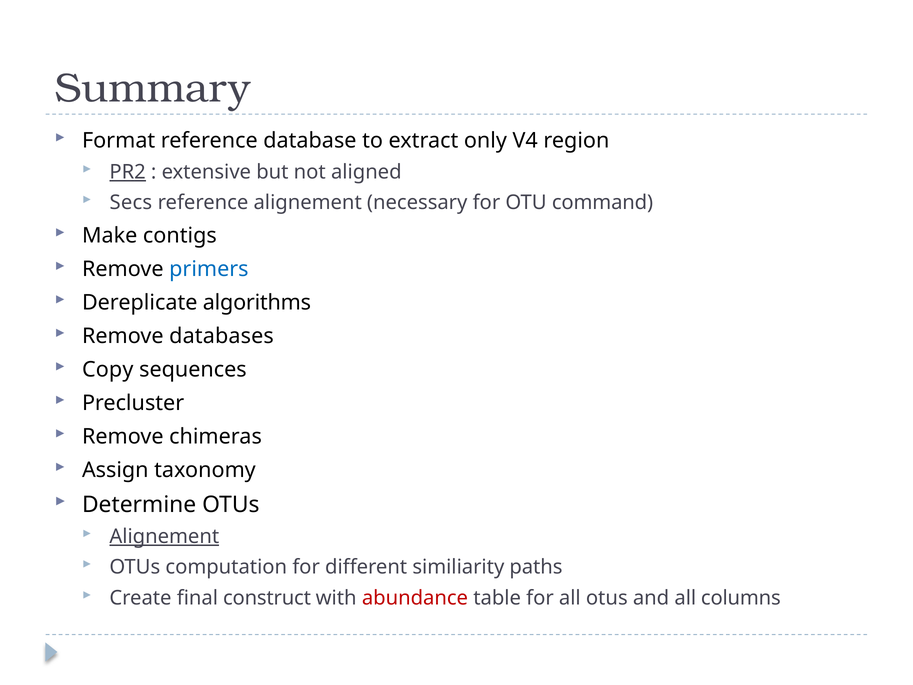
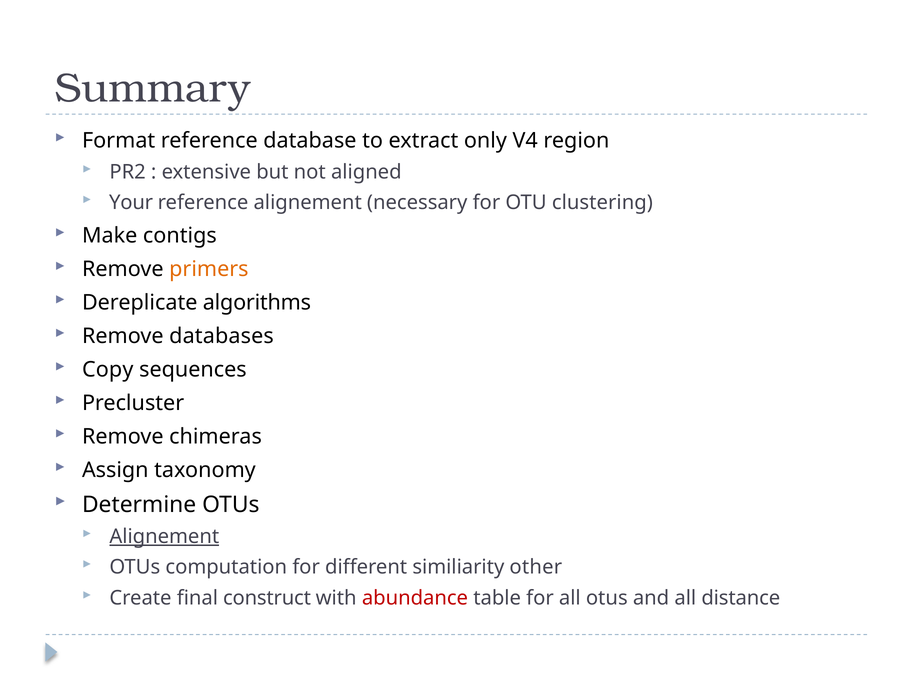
PR2 underline: present -> none
Secs: Secs -> Your
command: command -> clustering
primers colour: blue -> orange
paths: paths -> other
columns: columns -> distance
